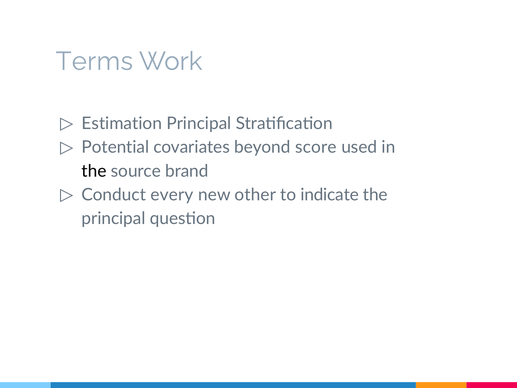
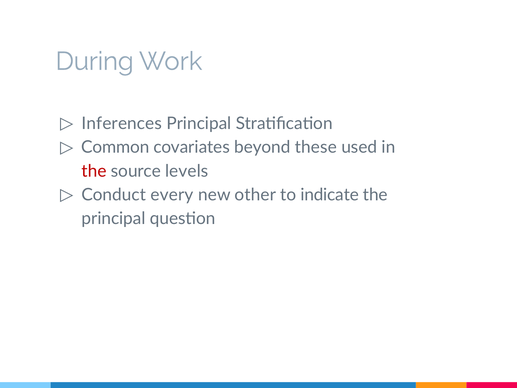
Terms: Terms -> During
Estimation: Estimation -> Inferences
Potential: Potential -> Common
score: score -> these
the at (94, 171) colour: black -> red
brand: brand -> levels
